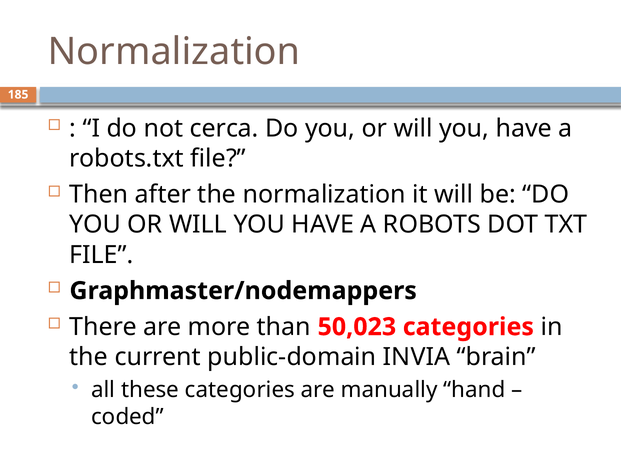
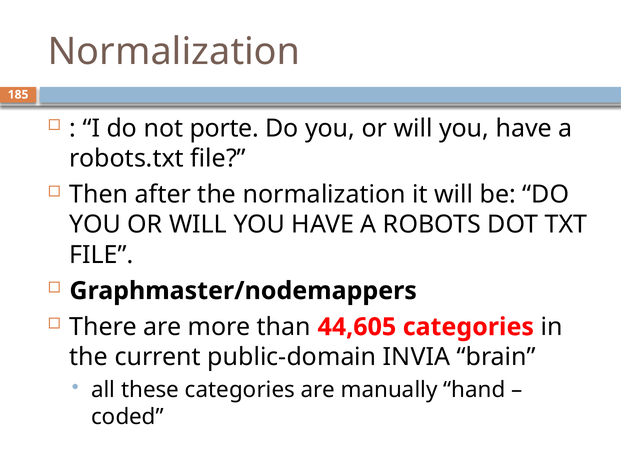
cerca: cerca -> porte
50,023: 50,023 -> 44,605
